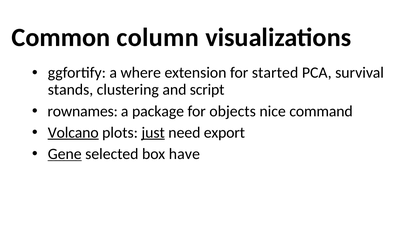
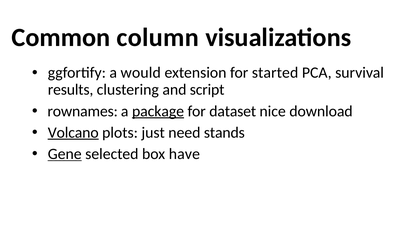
where: where -> would
stands: stands -> results
package underline: none -> present
objects: objects -> dataset
command: command -> download
just underline: present -> none
export: export -> stands
